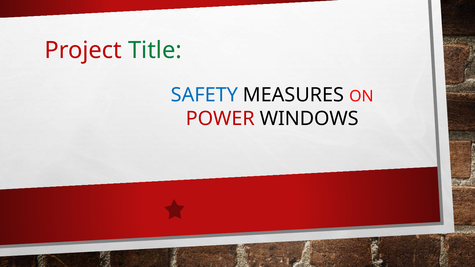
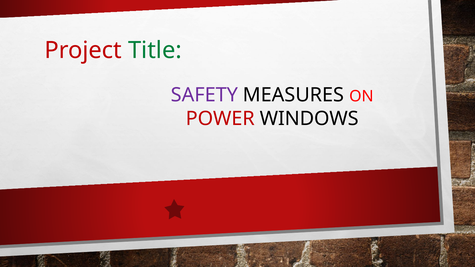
SAFETY colour: blue -> purple
